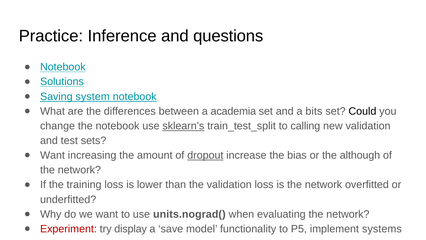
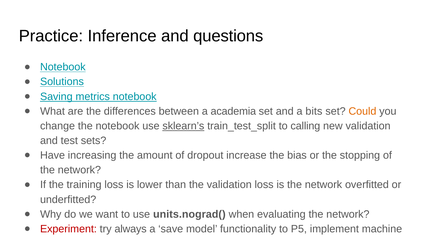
system: system -> metrics
Could colour: black -> orange
Want at (53, 155): Want -> Have
dropout underline: present -> none
although: although -> stopping
display: display -> always
systems: systems -> machine
